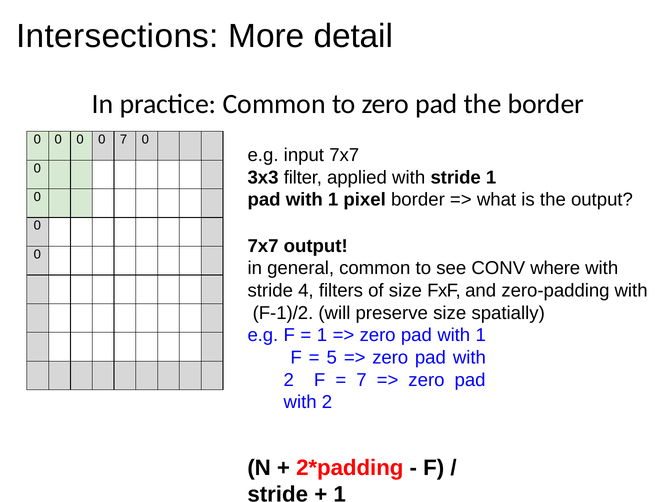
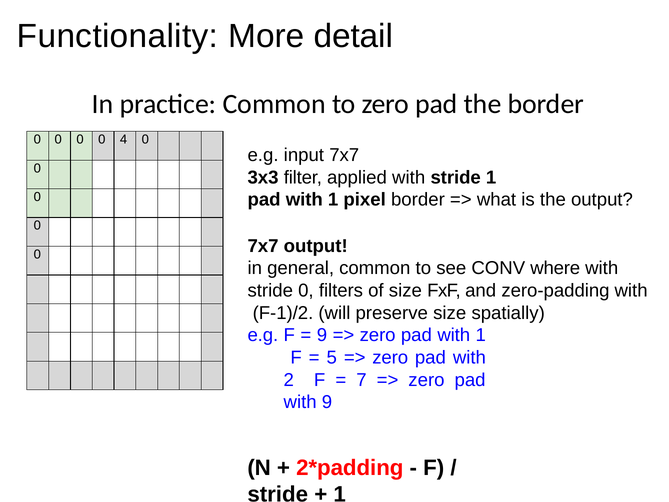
Intersections: Intersections -> Functionality
0 7: 7 -> 4
stride 4: 4 -> 0
1 at (322, 335): 1 -> 9
2 at (327, 402): 2 -> 9
